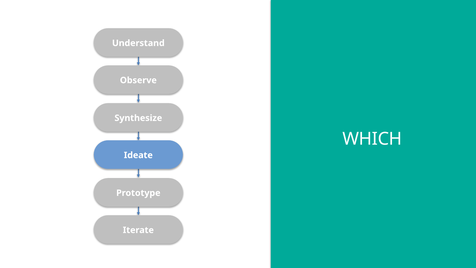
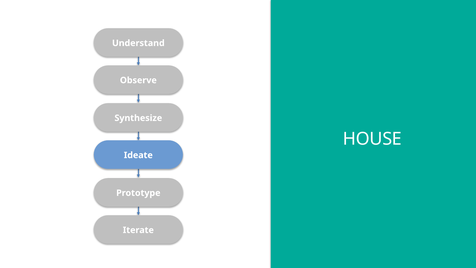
WHICH: WHICH -> HOUSE
